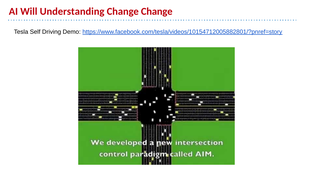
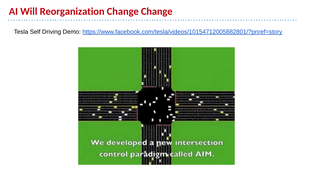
Understanding: Understanding -> Reorganization
